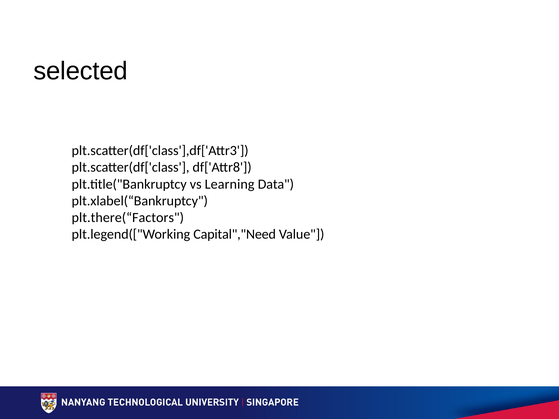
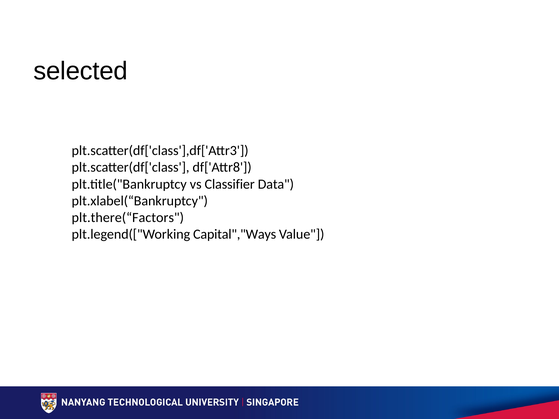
Learning: Learning -> Classifier
Capital","Need: Capital","Need -> Capital","Ways
